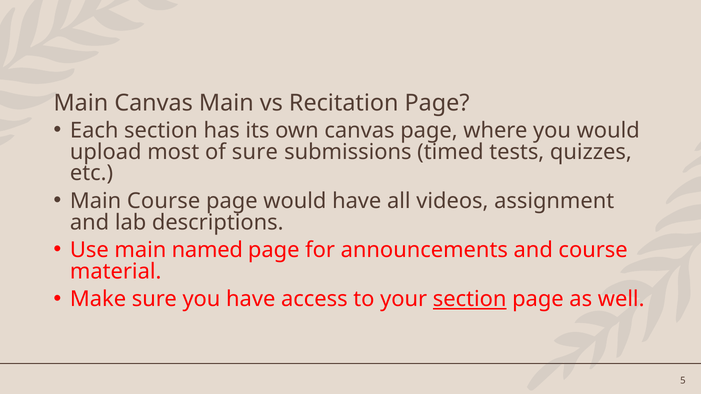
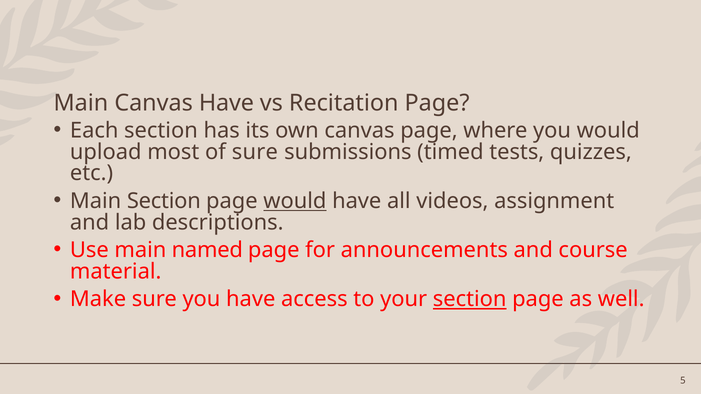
Canvas Main: Main -> Have
Main Course: Course -> Section
would at (295, 201) underline: none -> present
